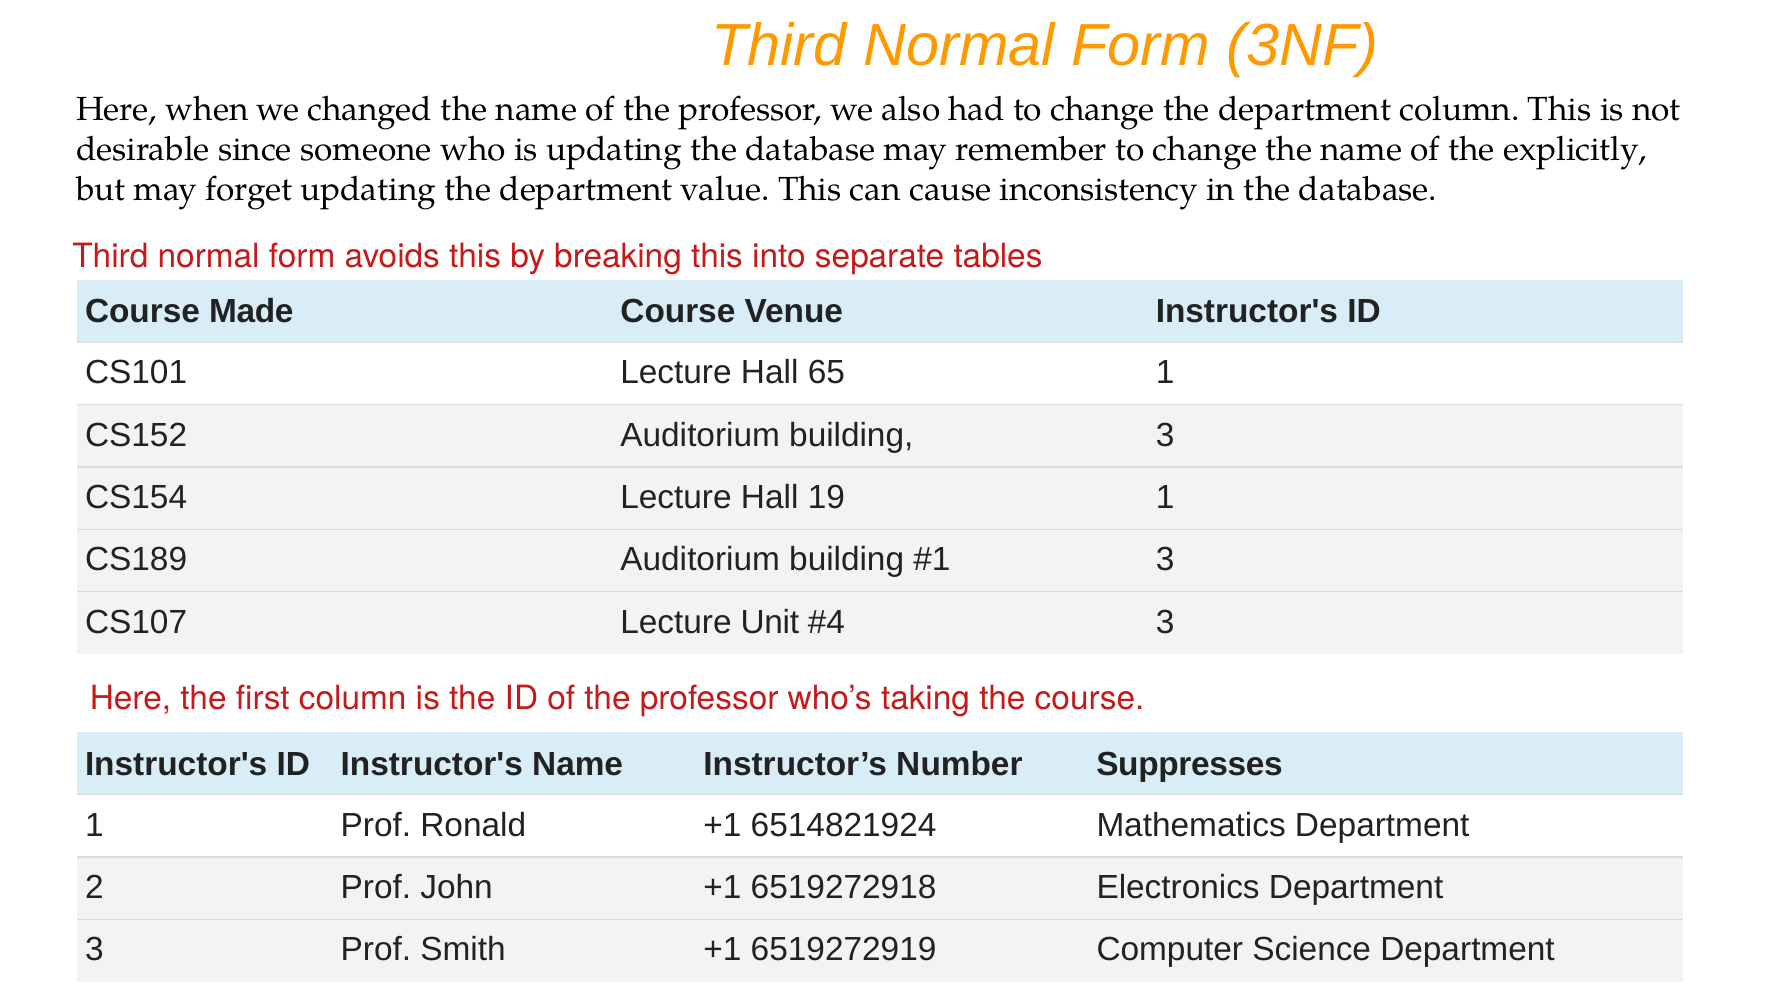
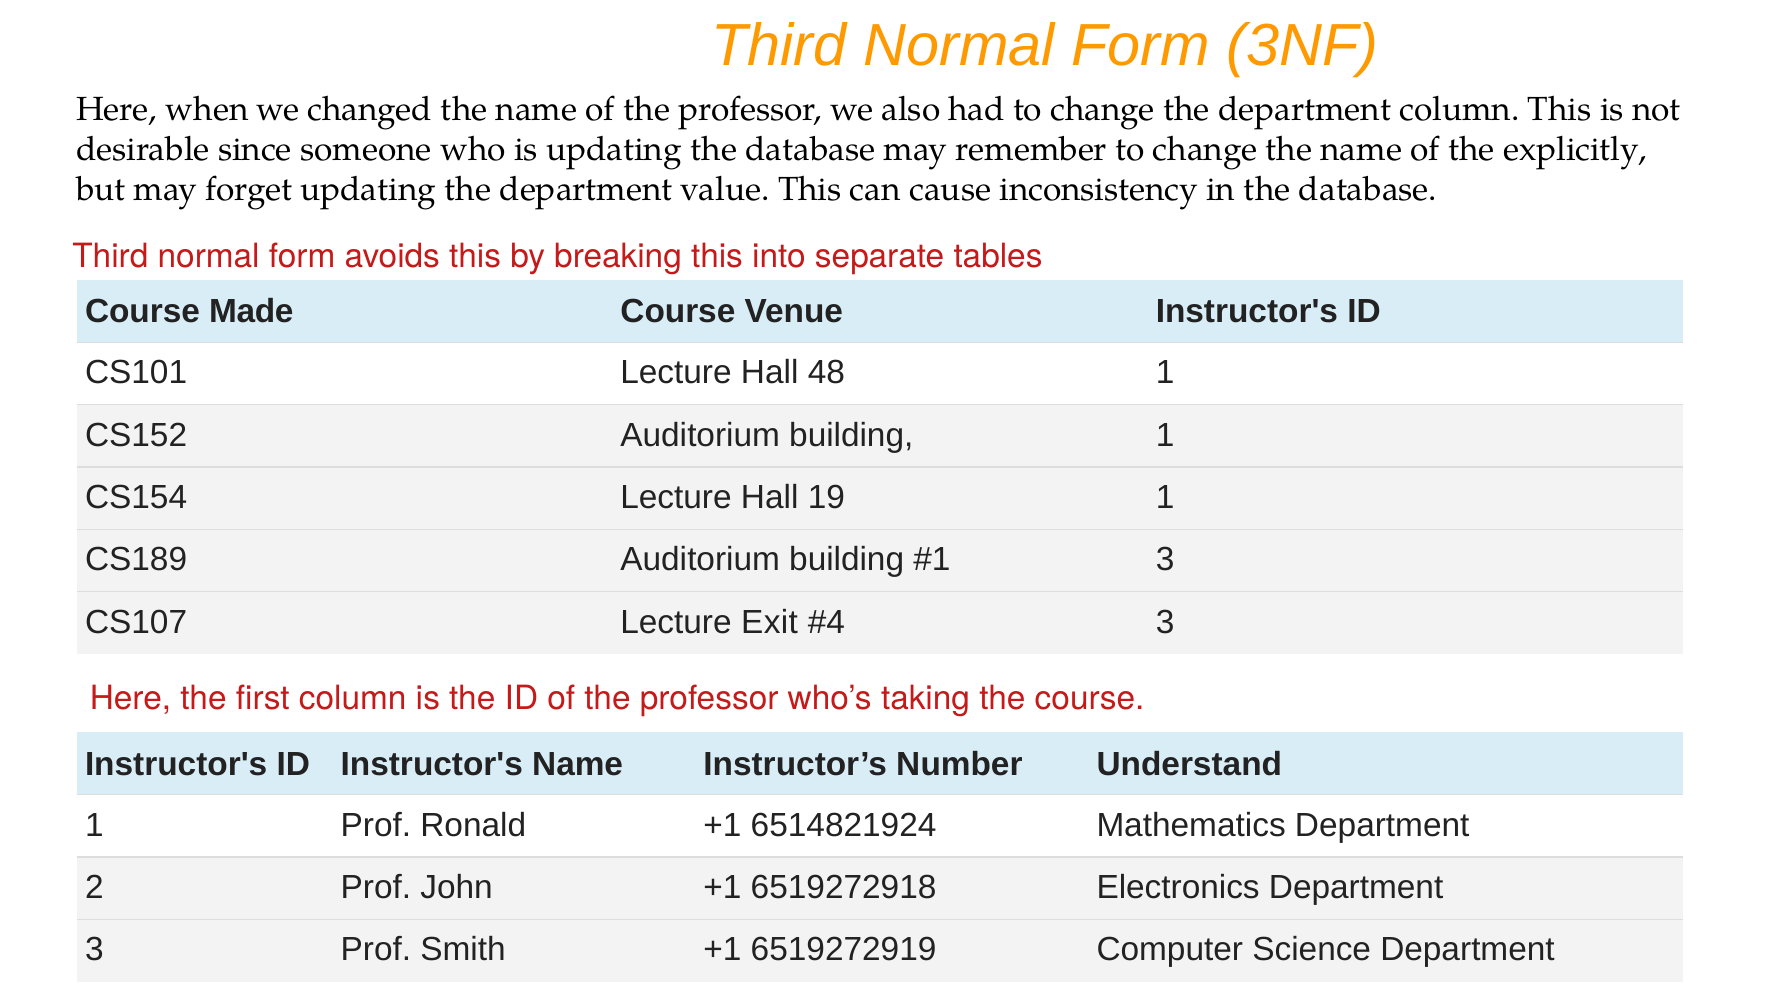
65: 65 -> 48
building 3: 3 -> 1
Unit: Unit -> Exit
Suppresses: Suppresses -> Understand
